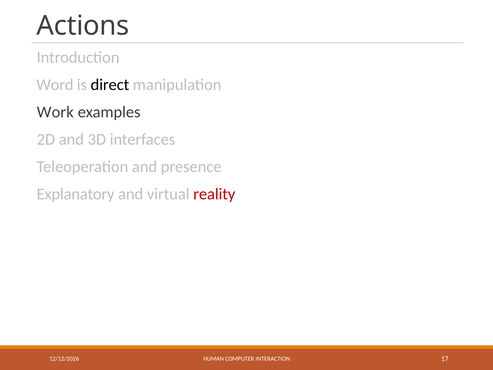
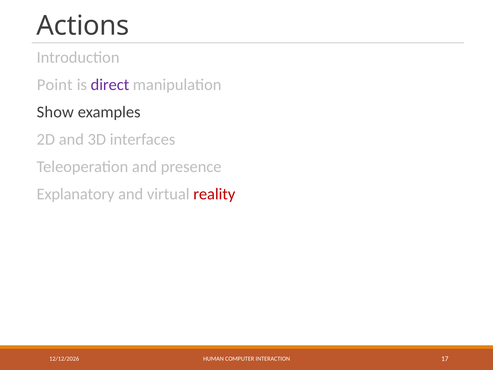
Word: Word -> Point
direct colour: black -> purple
Work: Work -> Show
